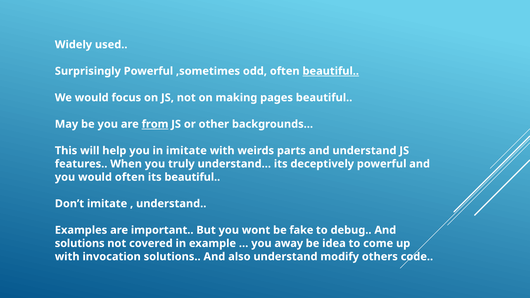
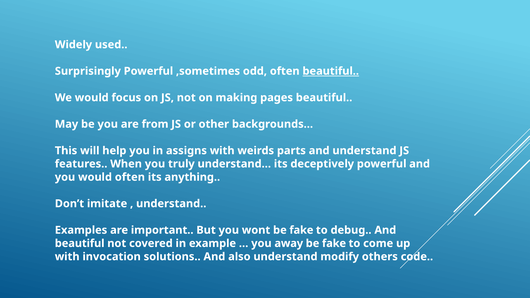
from underline: present -> none
in imitate: imitate -> assigns
its beautiful: beautiful -> anything
solutions at (80, 243): solutions -> beautiful
idea at (334, 243): idea -> fake
